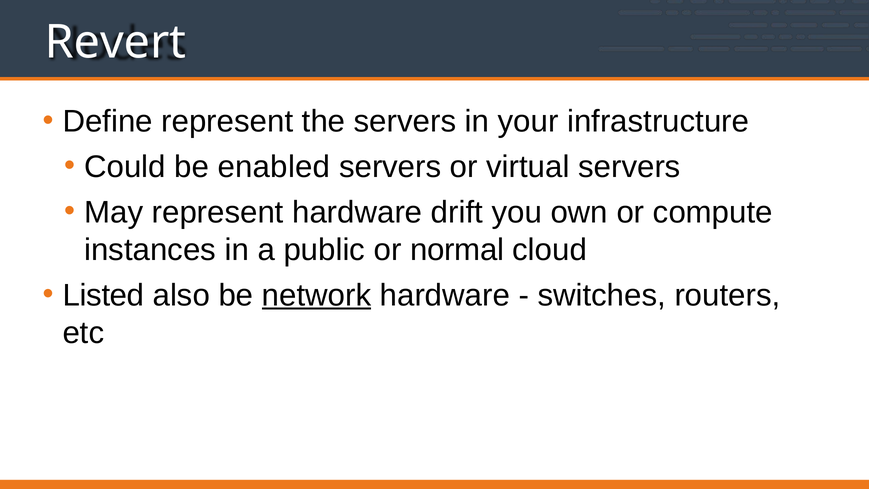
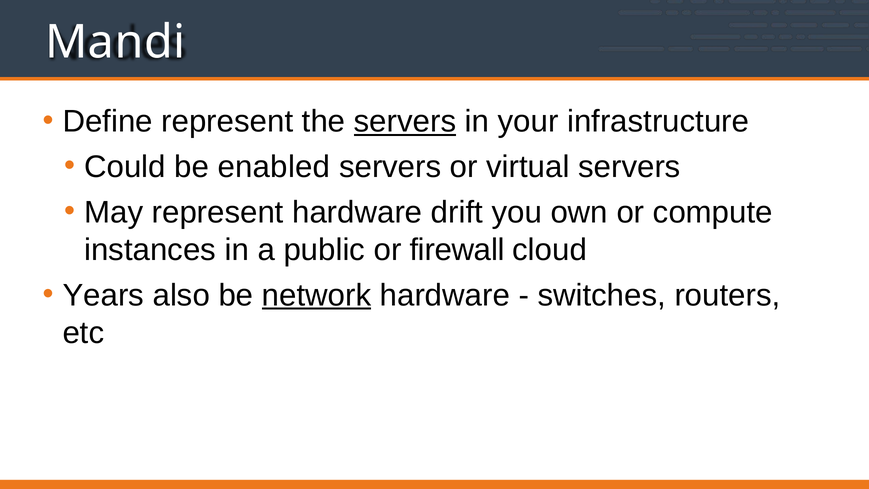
Revert: Revert -> Mandi
servers at (405, 121) underline: none -> present
normal: normal -> firewall
Listed: Listed -> Years
